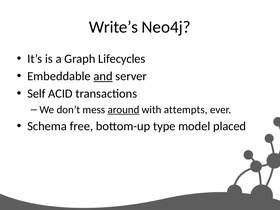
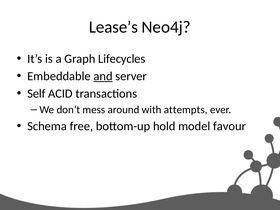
Write’s: Write’s -> Lease’s
around underline: present -> none
type: type -> hold
placed: placed -> favour
